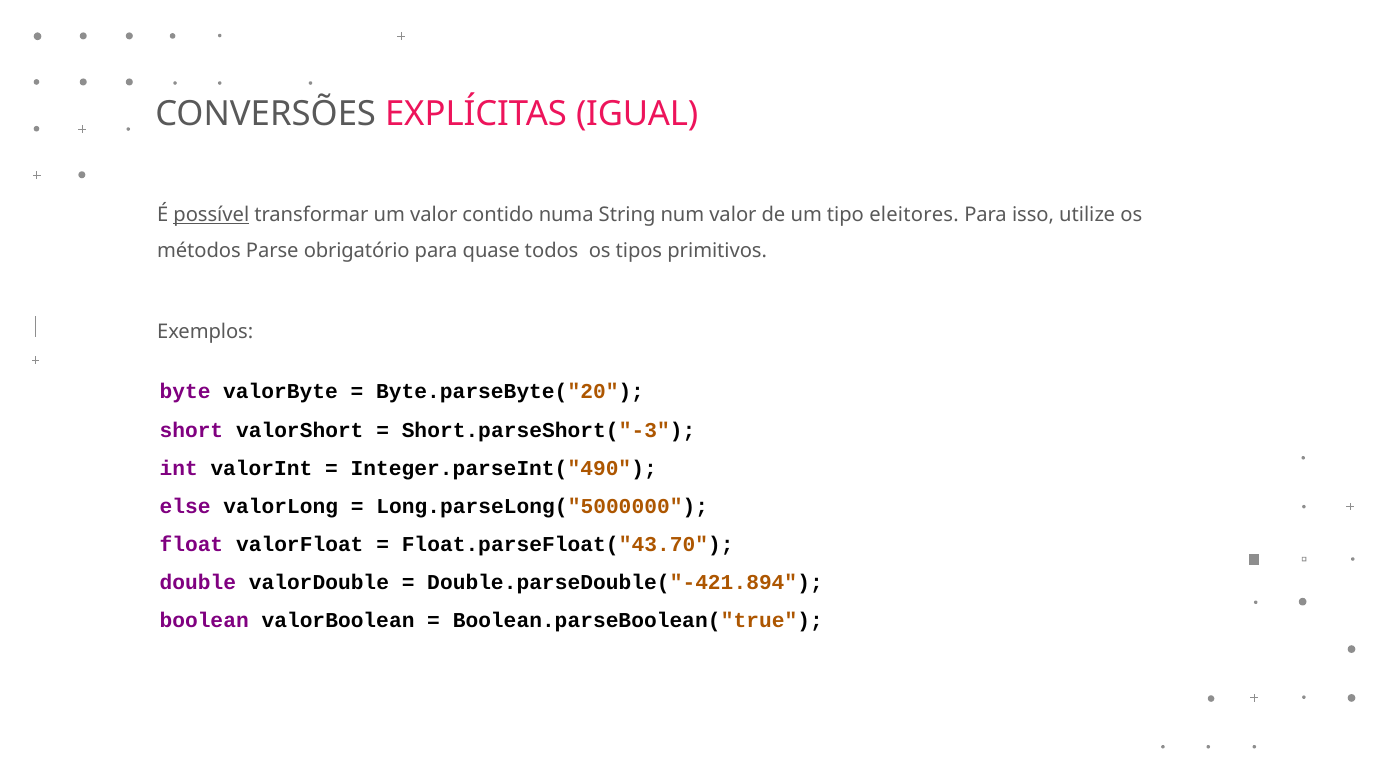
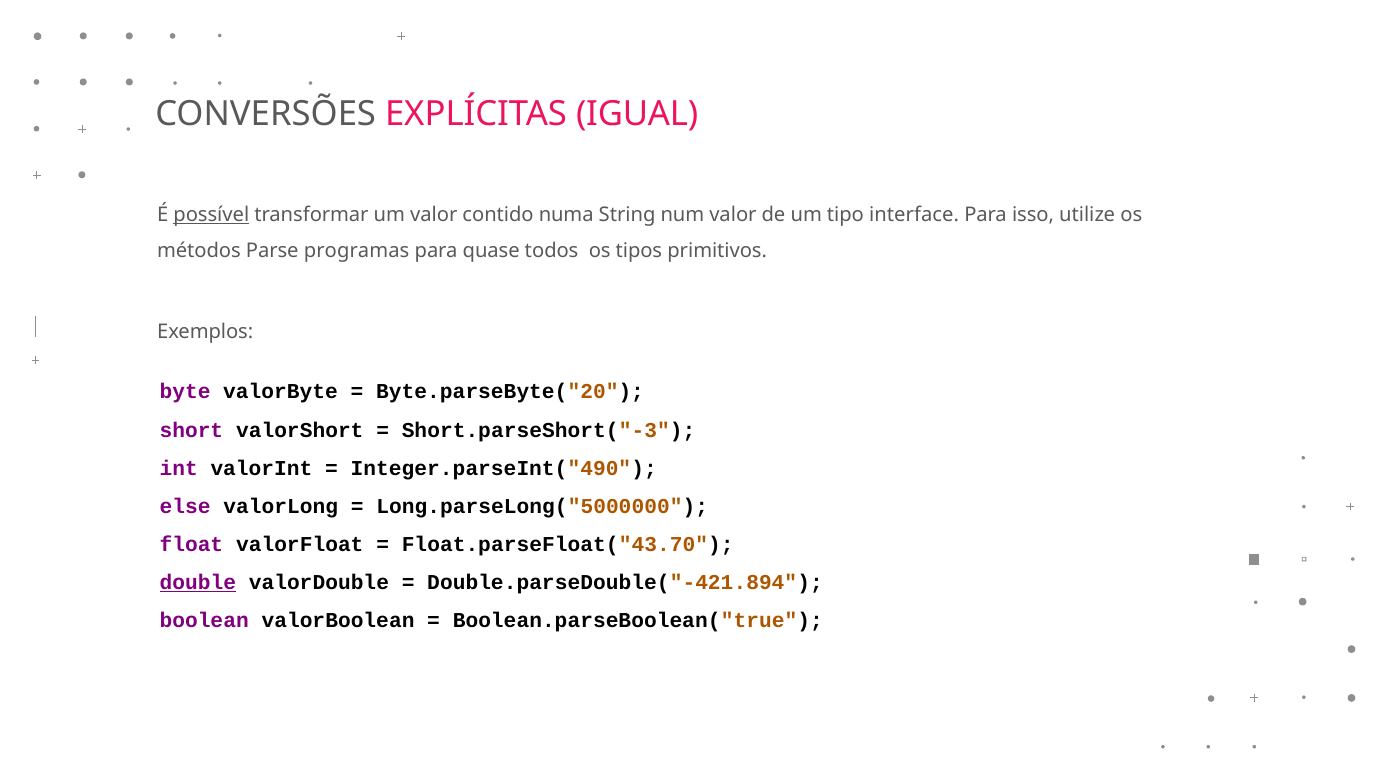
eleitores: eleitores -> interface
obrigatório: obrigatório -> programas
double underline: none -> present
